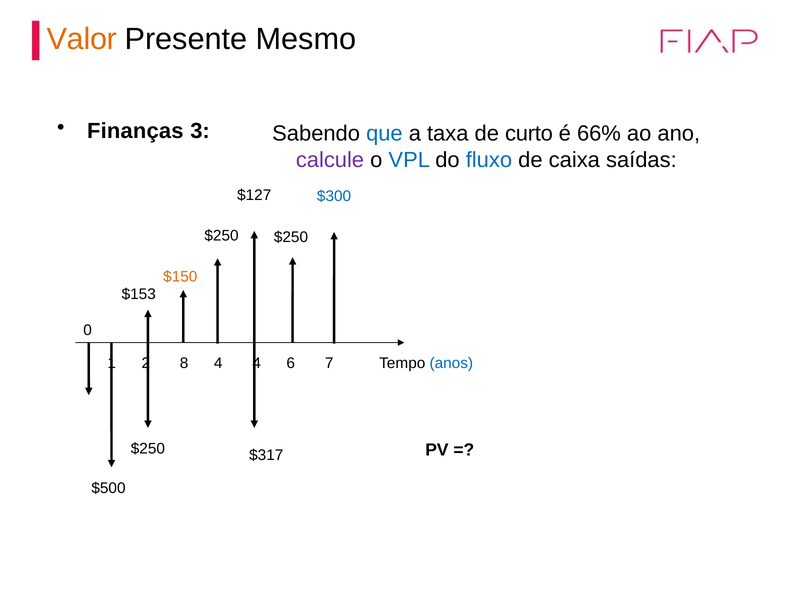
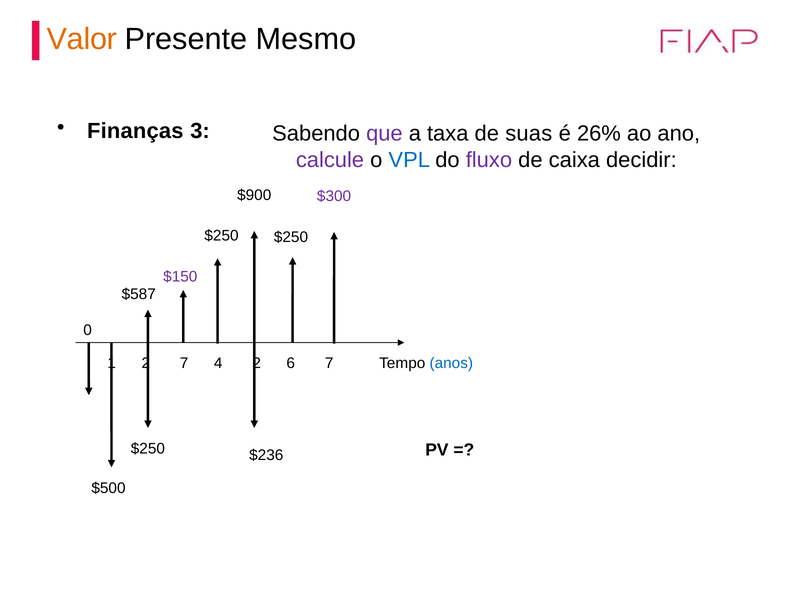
que colour: blue -> purple
curto: curto -> suas
66%: 66% -> 26%
fluxo colour: blue -> purple
saídas: saídas -> decidir
$127: $127 -> $900
$300 colour: blue -> purple
$150 colour: orange -> purple
$153: $153 -> $587
2 8: 8 -> 7
4 4: 4 -> 2
$317: $317 -> $236
